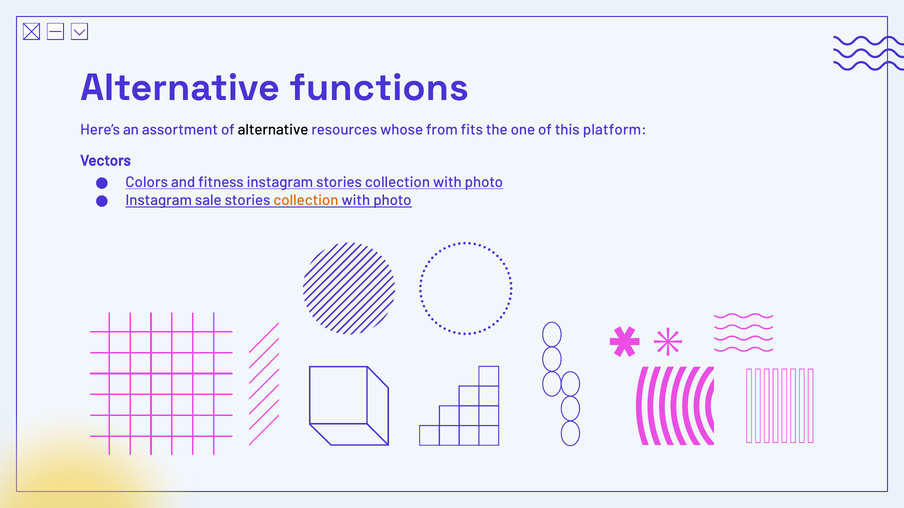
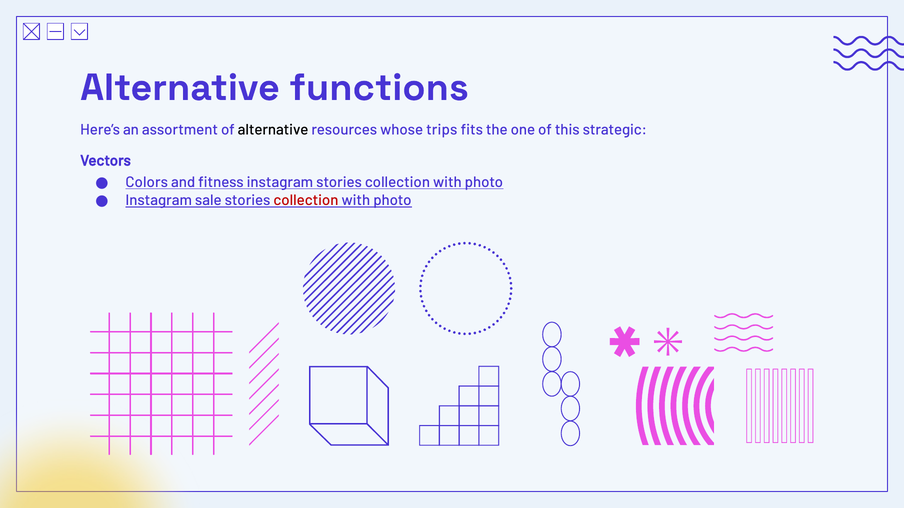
from: from -> trips
platform: platform -> strategic
collection at (306, 201) colour: orange -> red
